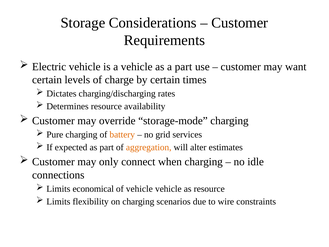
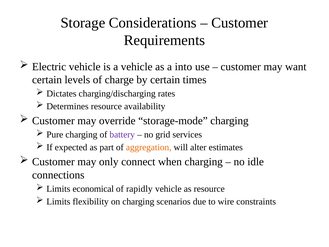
a part: part -> into
battery colour: orange -> purple
of vehicle: vehicle -> rapidly
